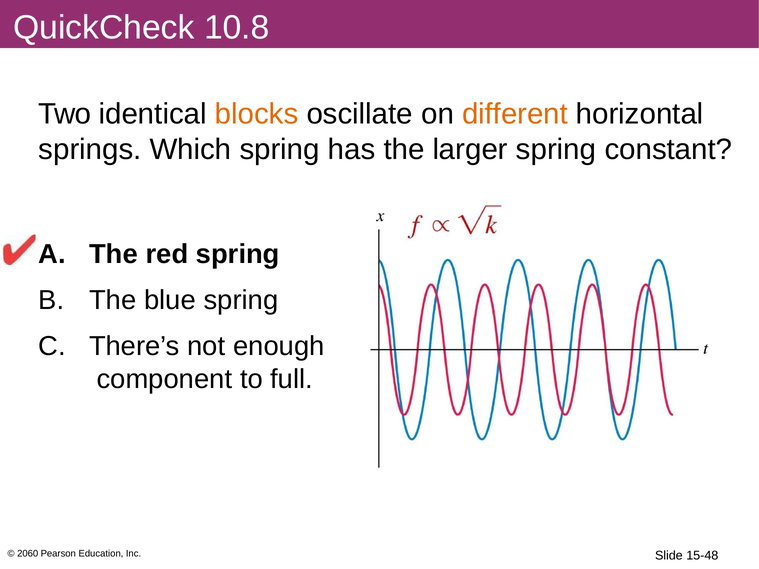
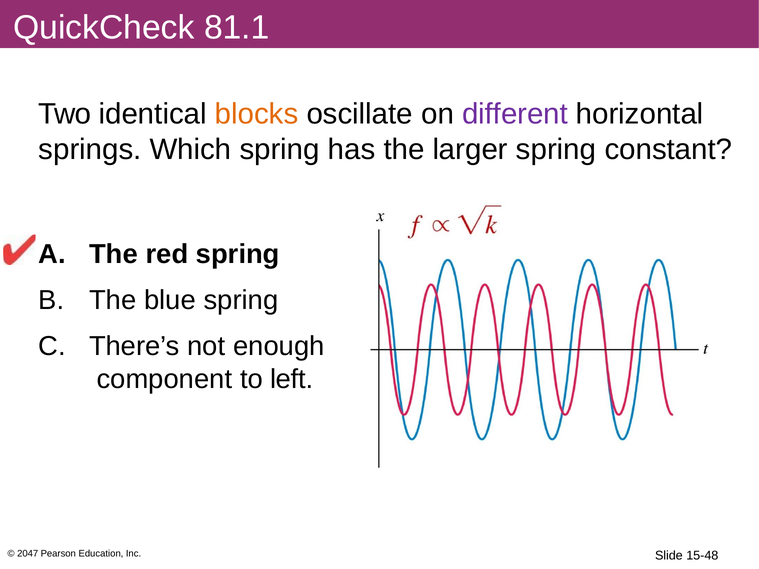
10.8: 10.8 -> 81.1
different colour: orange -> purple
full: full -> left
2060: 2060 -> 2047
